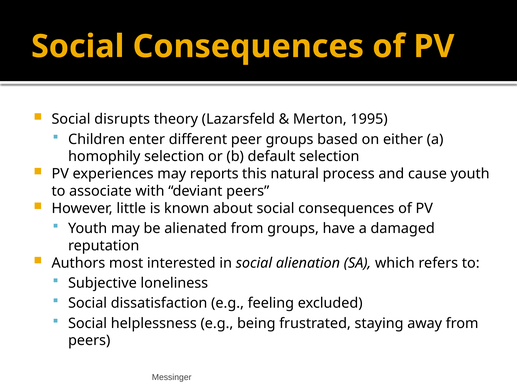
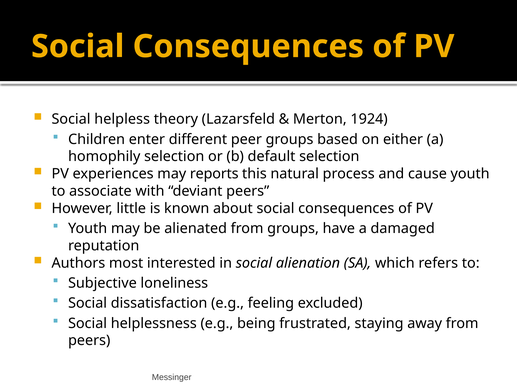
disrupts: disrupts -> helpless
1995: 1995 -> 1924
